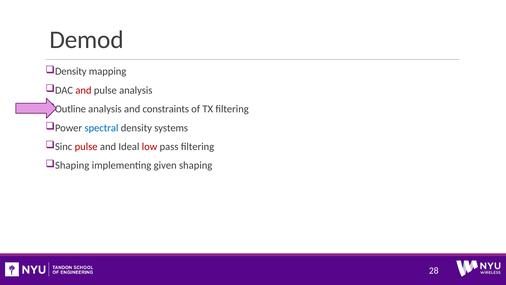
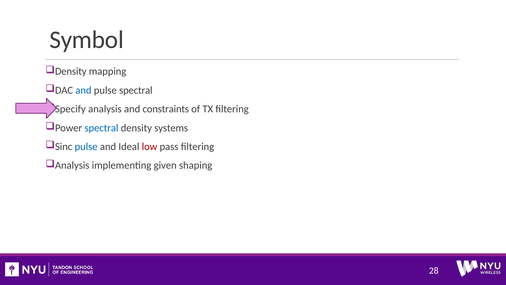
Demod: Demod -> Symbol
and at (83, 90) colour: red -> blue
pulse analysis: analysis -> spectral
Outline: Outline -> Specify
pulse at (86, 146) colour: red -> blue
Shaping at (72, 165): Shaping -> Analysis
